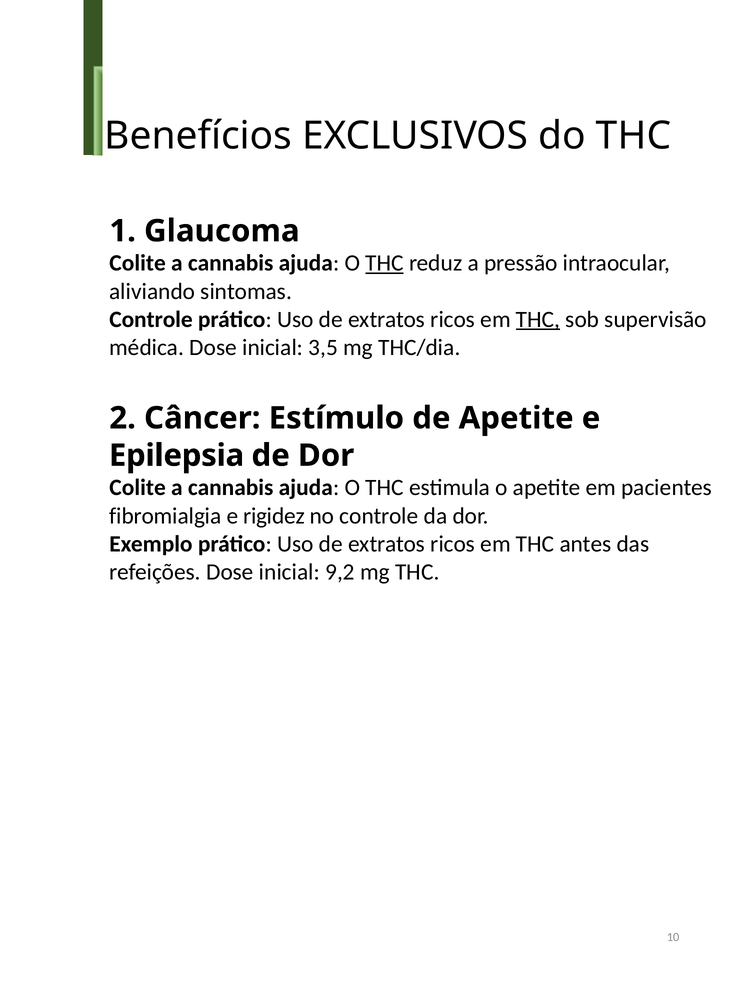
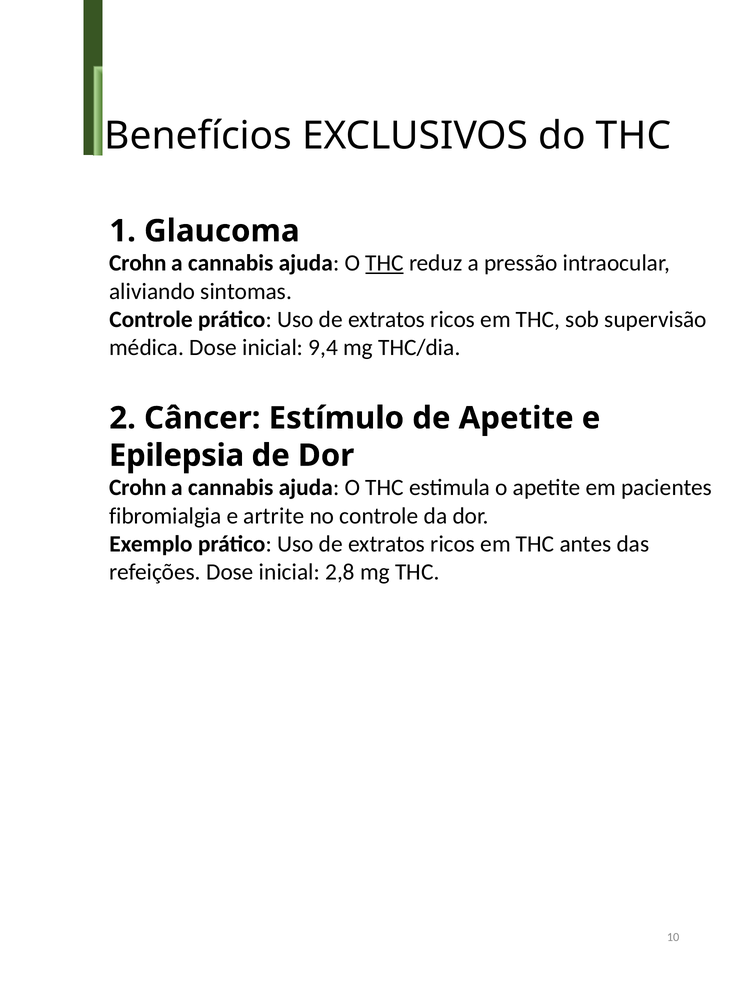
Colite at (138, 263): Colite -> Crohn
THC at (538, 320) underline: present -> none
3,5: 3,5 -> 9,4
Colite at (138, 488): Colite -> Crohn
rigidez: rigidez -> artrite
9,2: 9,2 -> 2,8
